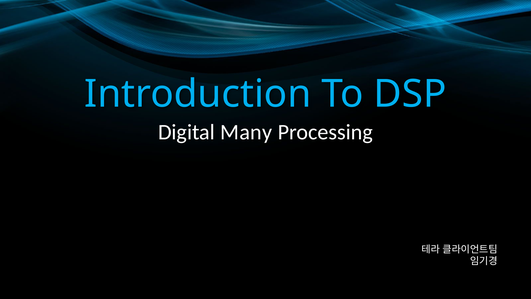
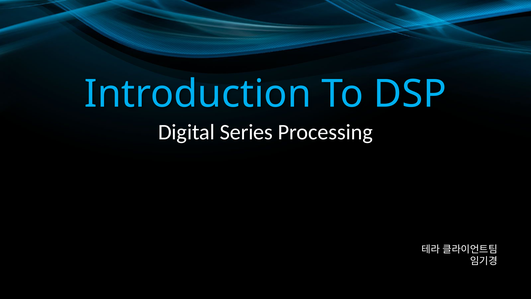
Many: Many -> Series
